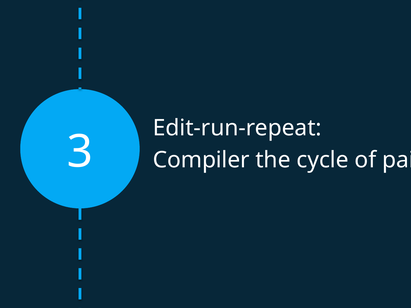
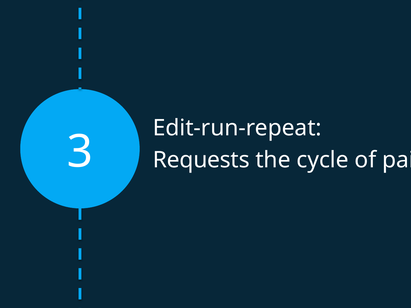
Compiler: Compiler -> Requests
